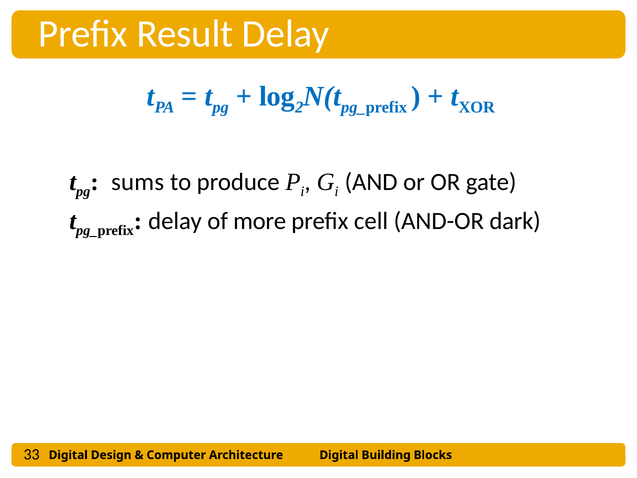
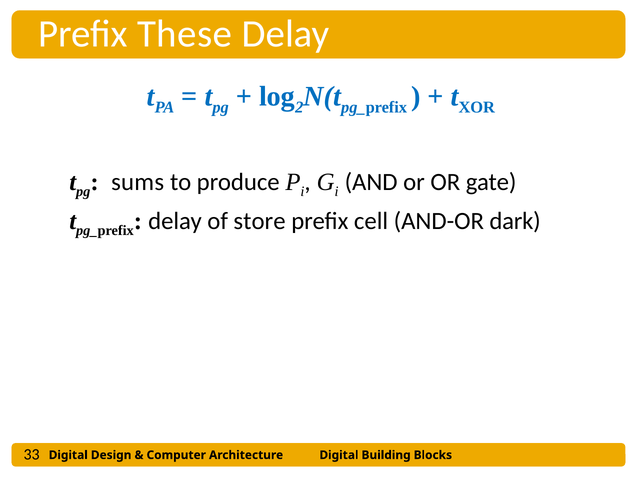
Result: Result -> These
more: more -> store
